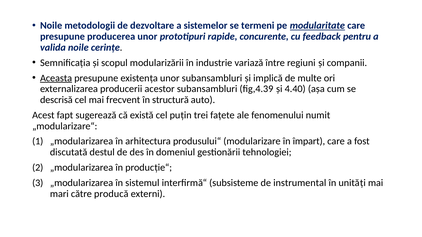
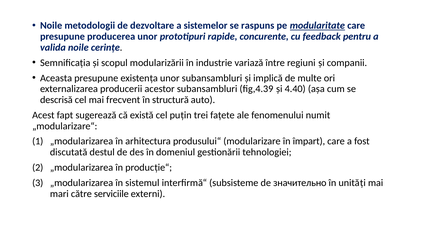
termeni: termeni -> raspuns
Aceasta underline: present -> none
instrumental: instrumental -> значительно
producă: producă -> serviciile
